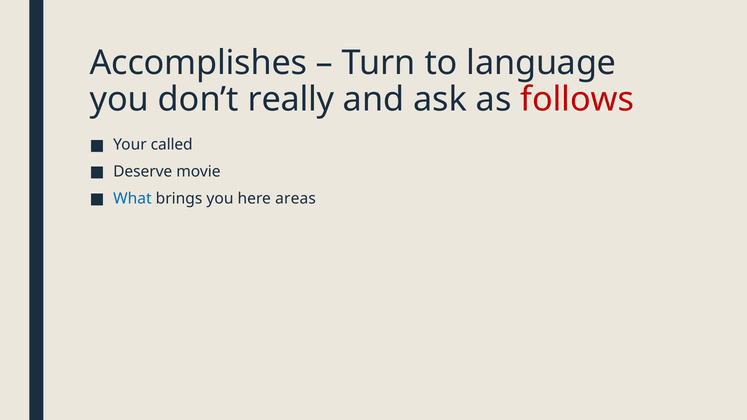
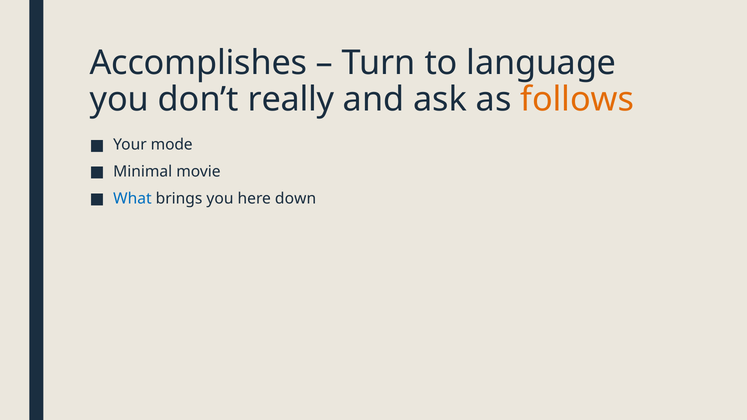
follows colour: red -> orange
called: called -> mode
Deserve: Deserve -> Minimal
areas: areas -> down
